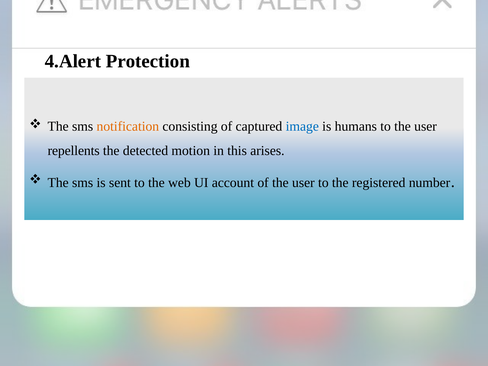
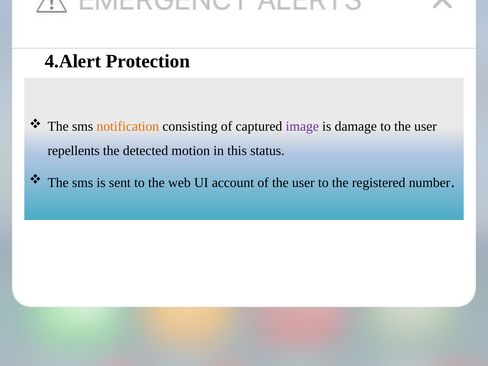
image colour: blue -> purple
humans: humans -> damage
arises: arises -> status
